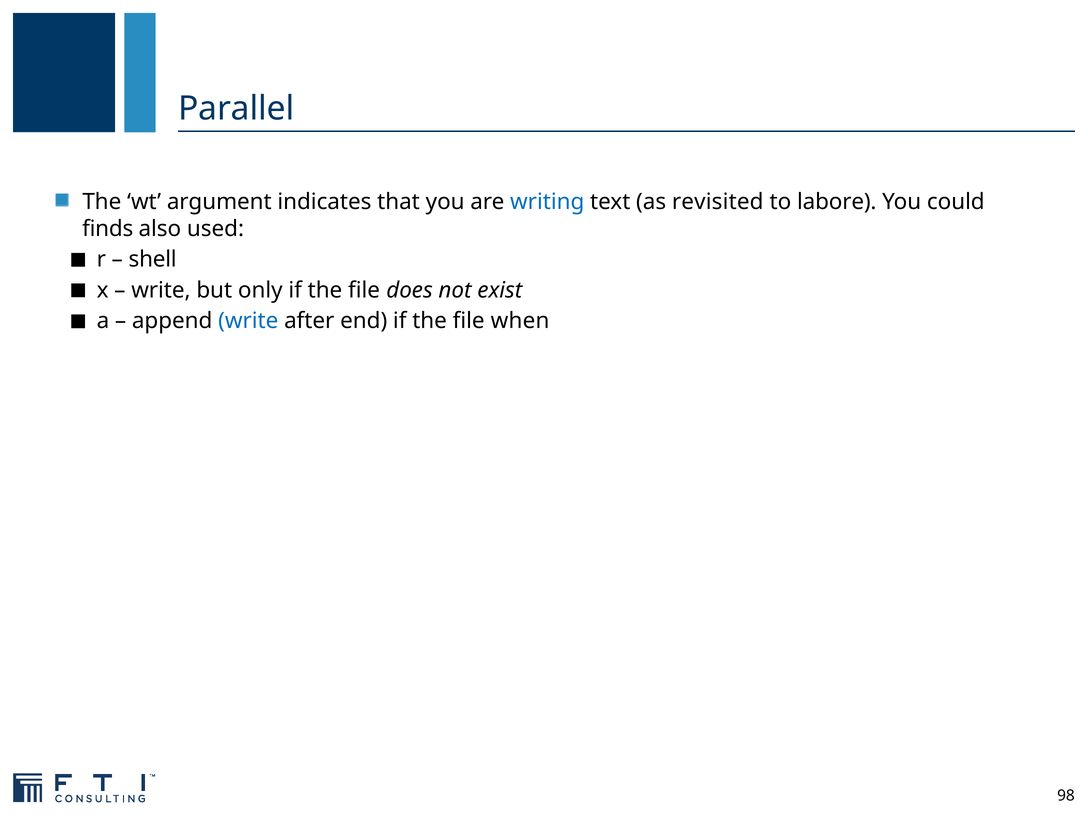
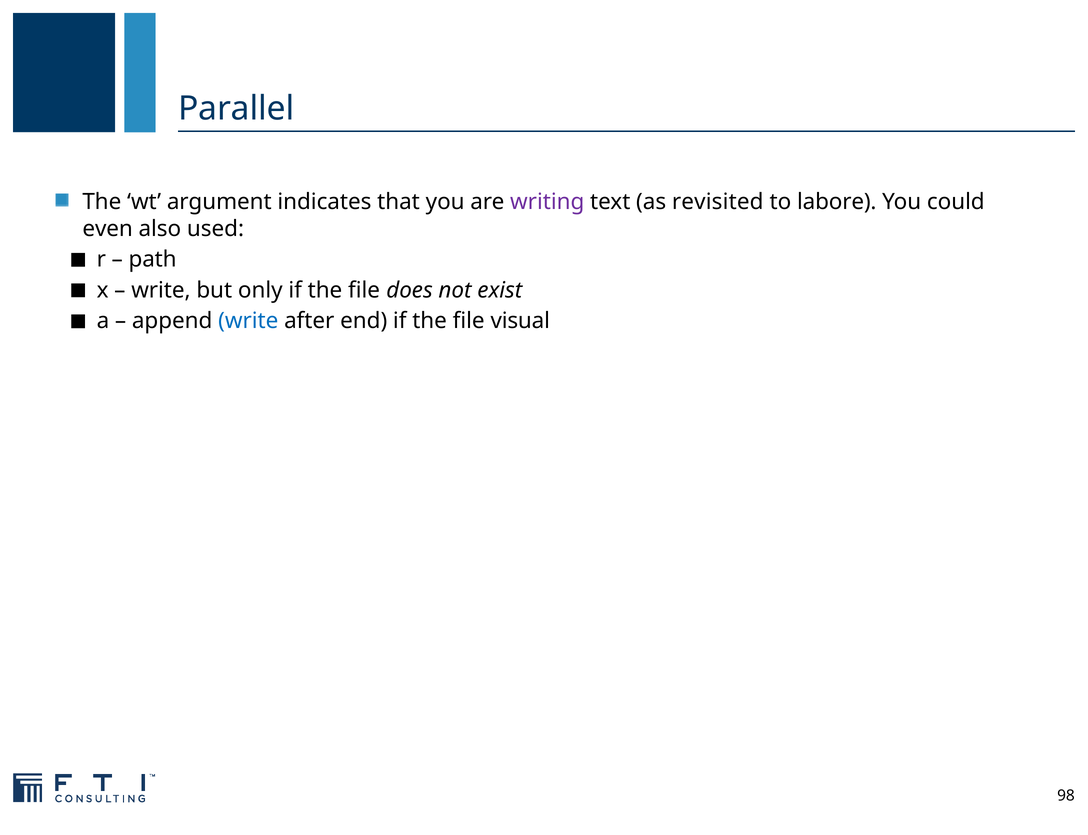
writing colour: blue -> purple
finds: finds -> even
shell: shell -> path
when: when -> visual
